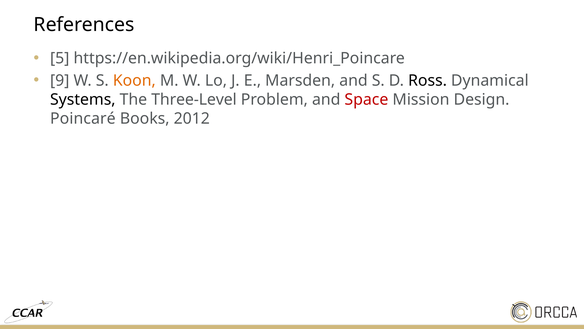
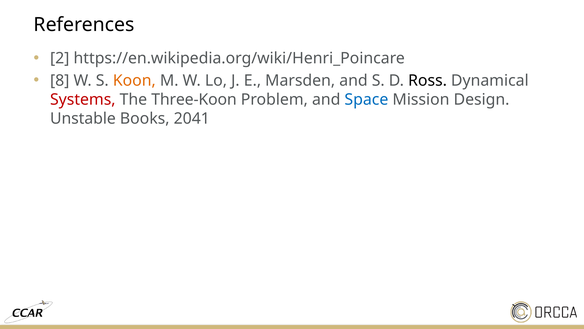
5: 5 -> 2
9: 9 -> 8
Systems colour: black -> red
Three-Level: Three-Level -> Three-Koon
Space colour: red -> blue
Poincaré: Poincaré -> Unstable
2012: 2012 -> 2041
